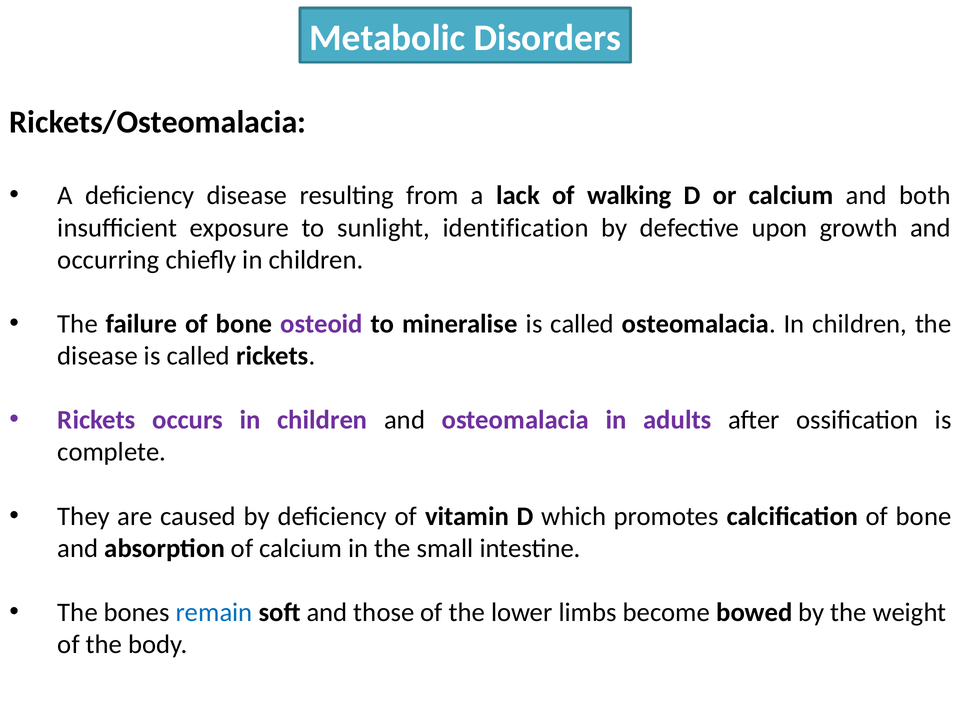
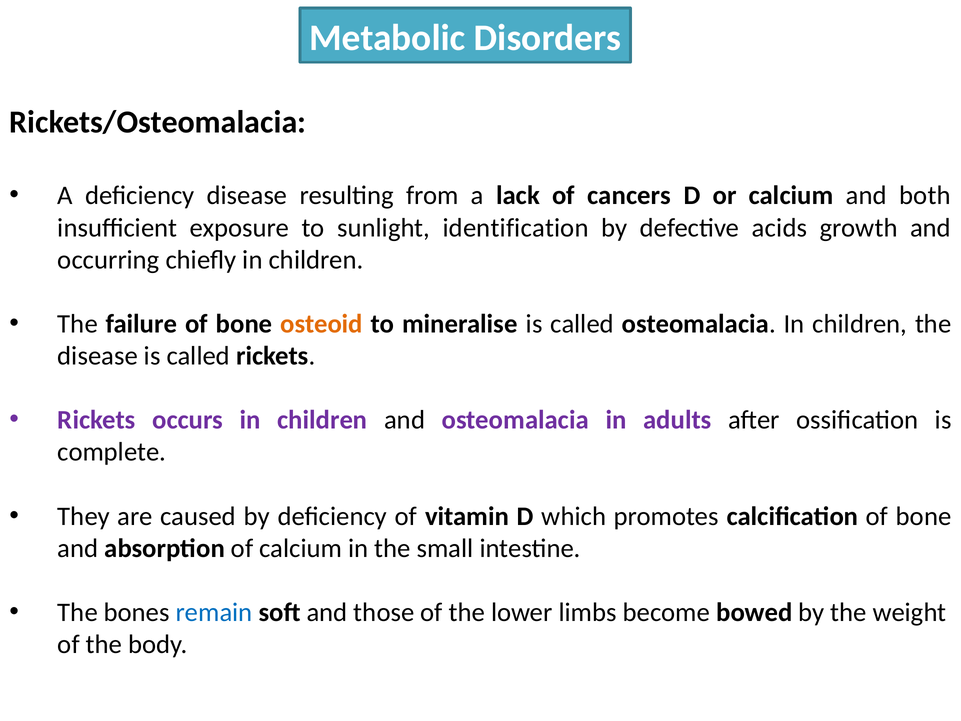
walking: walking -> cancers
upon: upon -> acids
osteoid colour: purple -> orange
